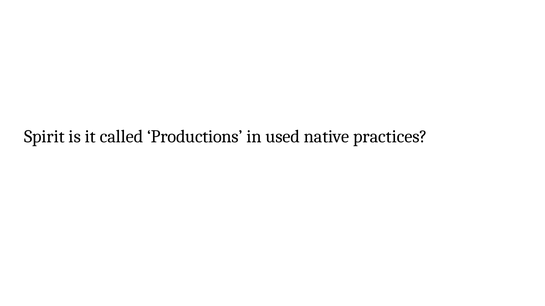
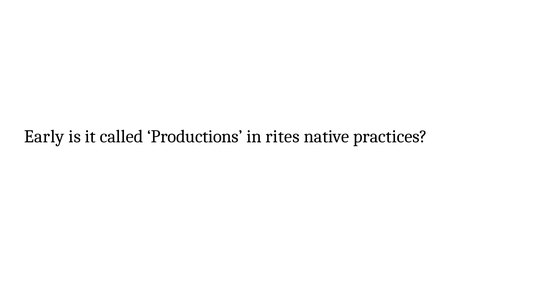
Spirit: Spirit -> Early
used: used -> rites
